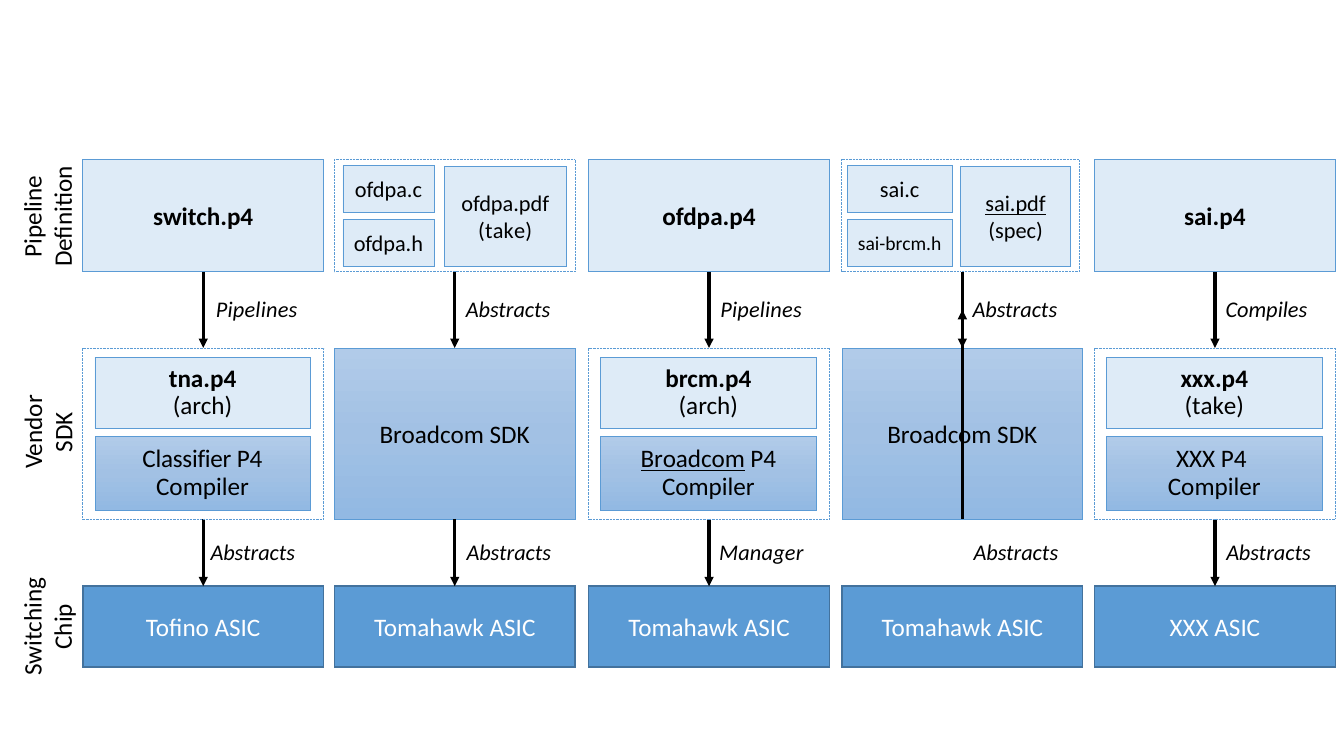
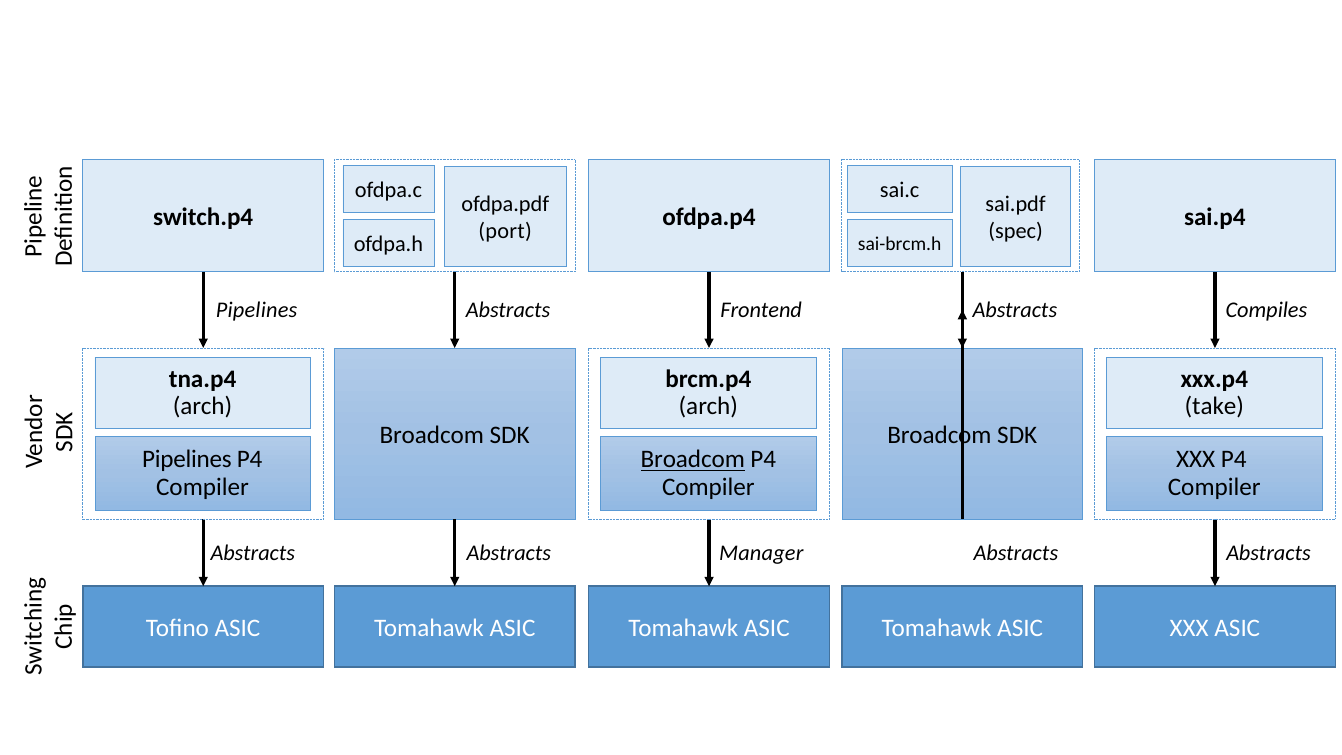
sai.pdf underline: present -> none
take at (505, 231): take -> port
Pipelines at (761, 310): Pipelines -> Frontend
Classifier at (187, 459): Classifier -> Pipelines
